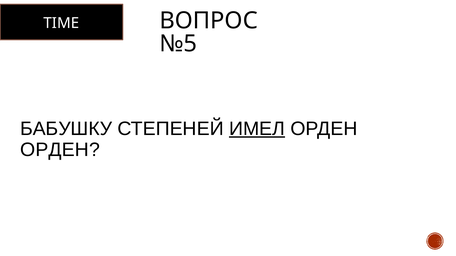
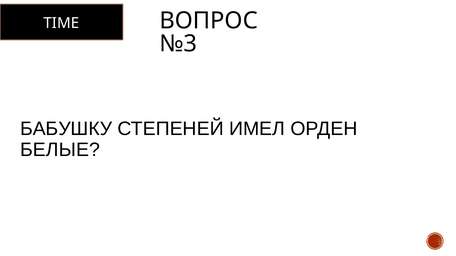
№5: №5 -> №3
ИМЕЛ underline: present -> none
ОРДЕН at (60, 150): ОРДЕН -> БЕЛЫЕ
